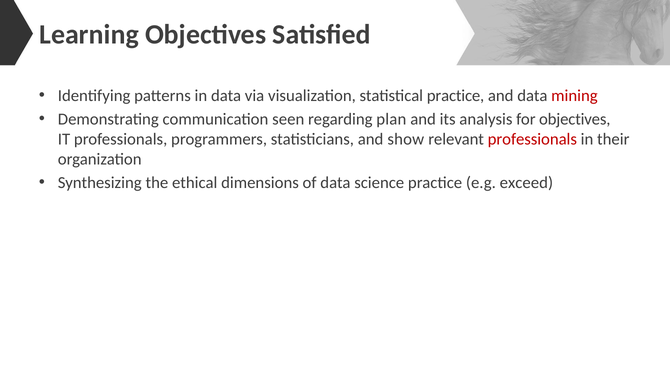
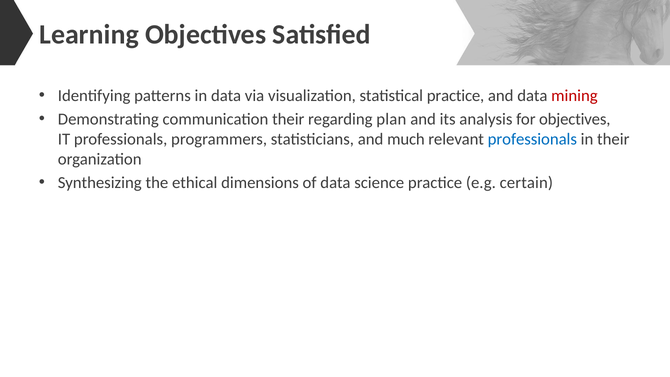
communication seen: seen -> their
show: show -> much
professionals at (532, 139) colour: red -> blue
exceed: exceed -> certain
